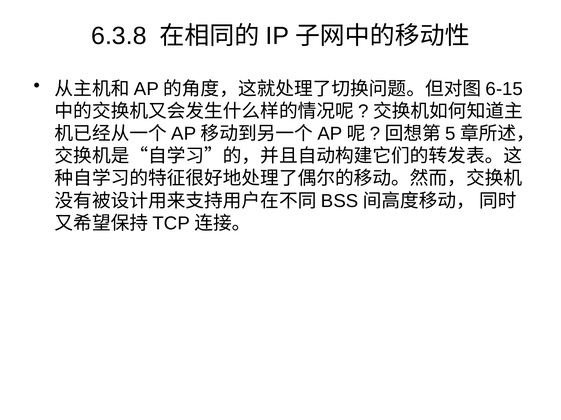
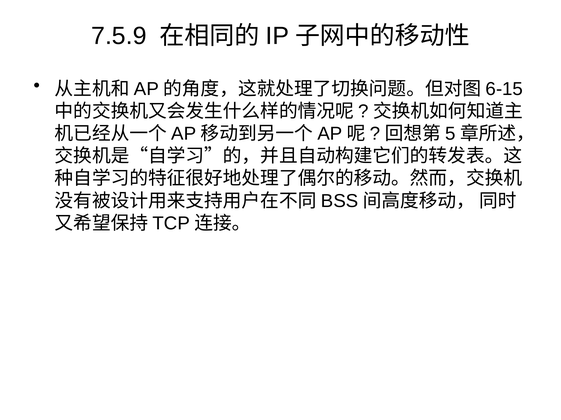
6.3.8: 6.3.8 -> 7.5.9
